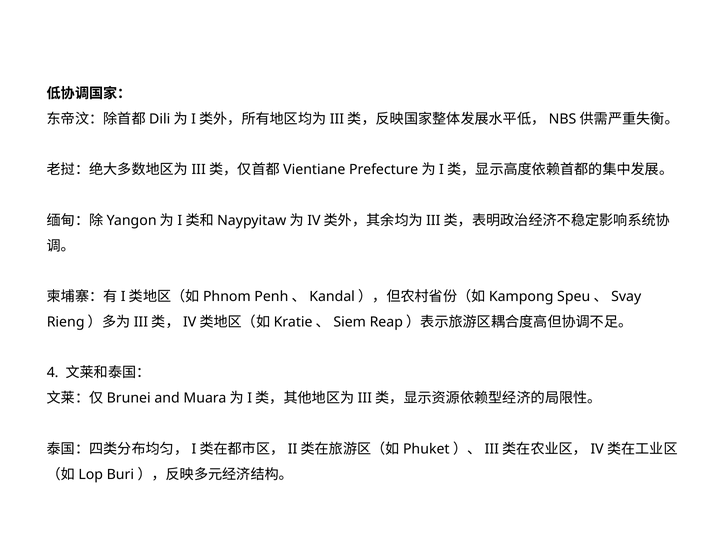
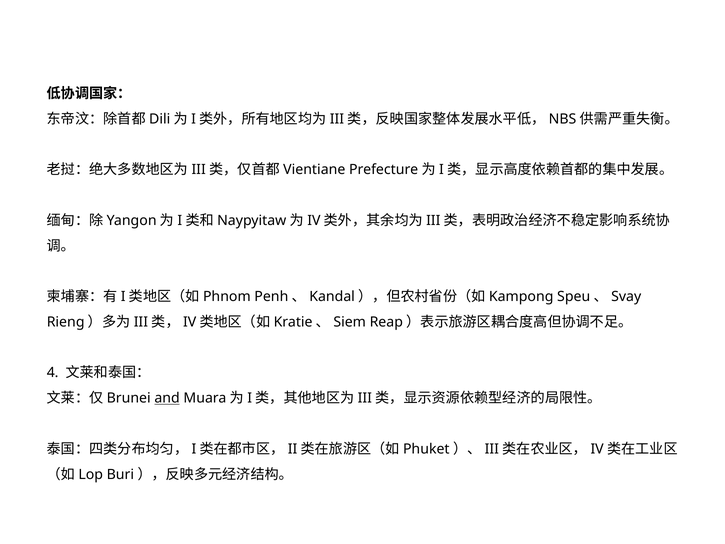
and underline: none -> present
